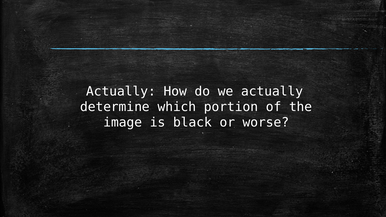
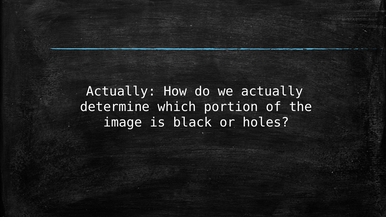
worse: worse -> holes
